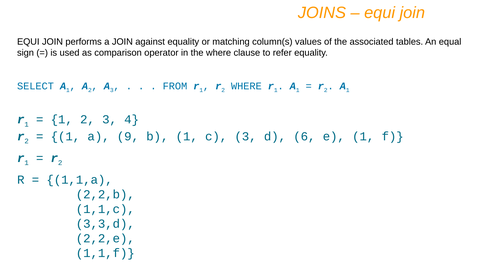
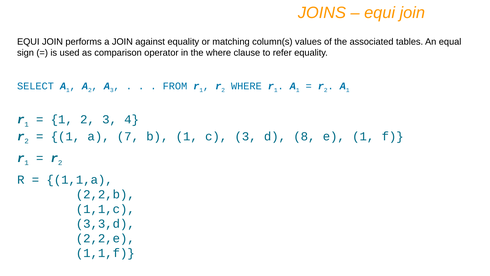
9: 9 -> 7
6: 6 -> 8
